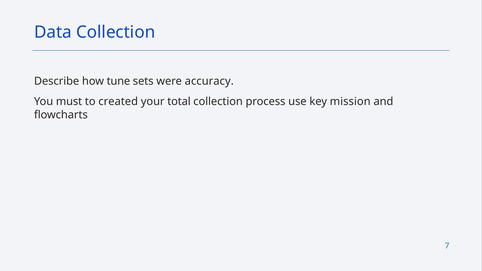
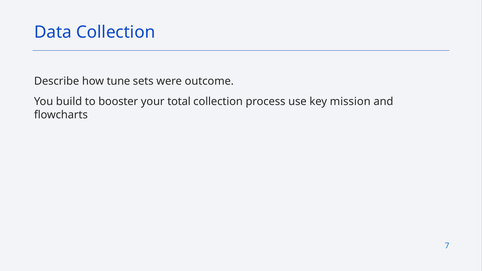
accuracy: accuracy -> outcome
must: must -> build
created: created -> booster
